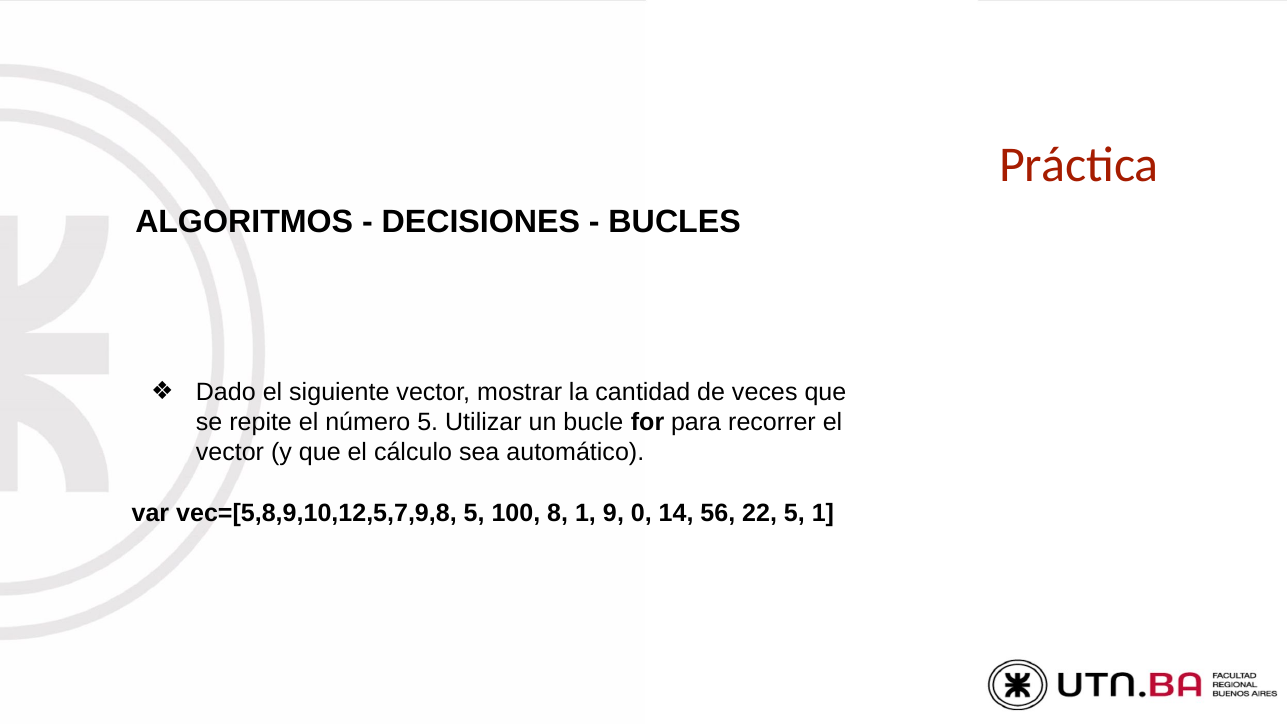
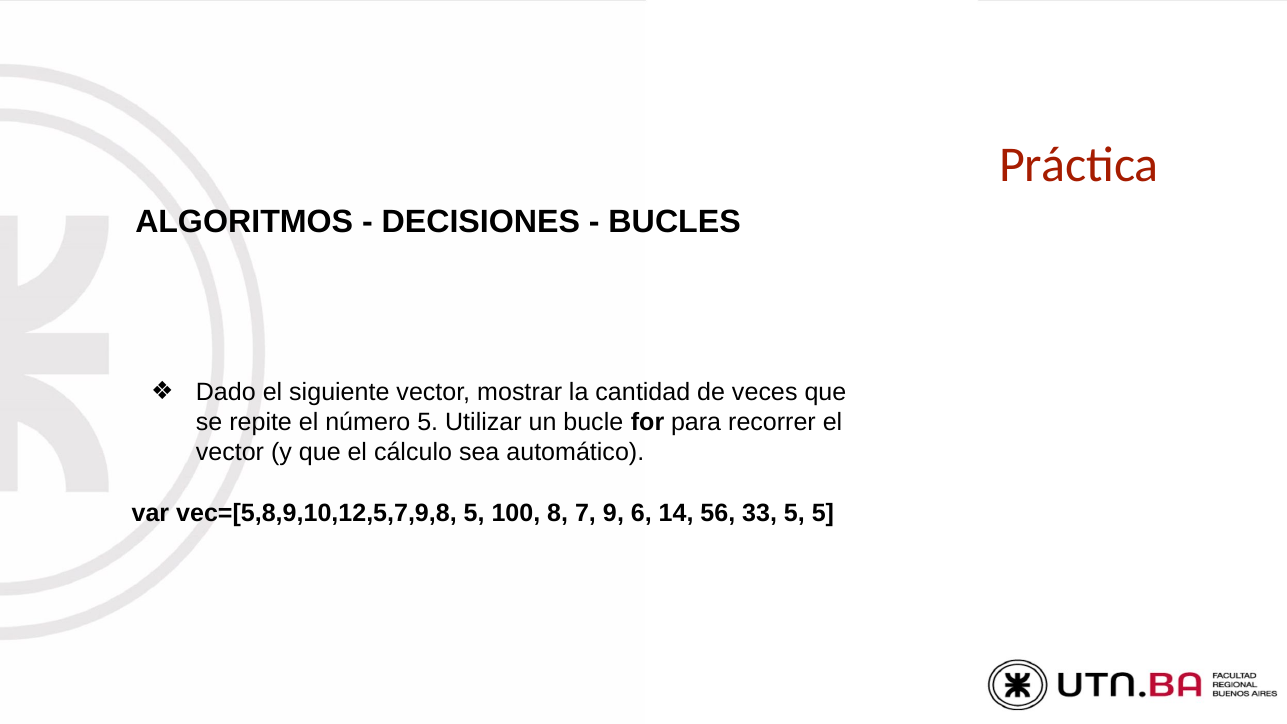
8 1: 1 -> 7
0: 0 -> 6
22: 22 -> 33
5 1: 1 -> 5
